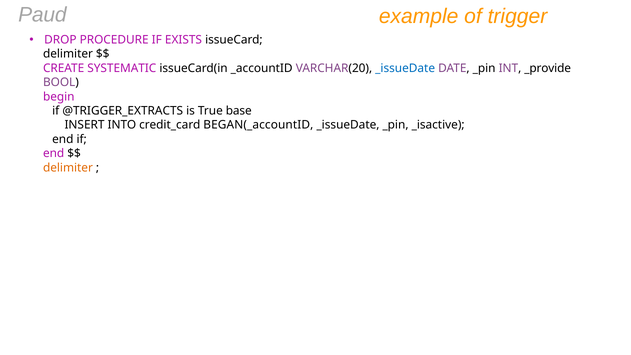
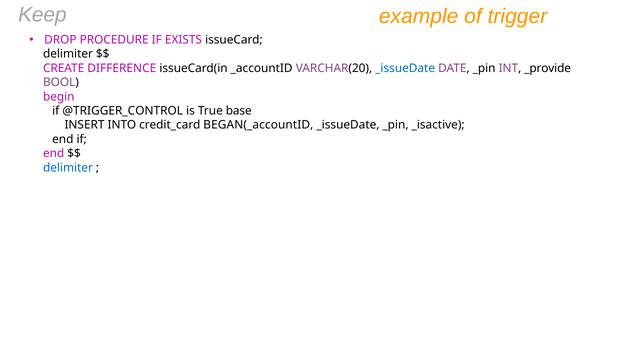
Paud: Paud -> Keep
SYSTEMATIC: SYSTEMATIC -> DIFFERENCE
@TRIGGER_EXTRACTS: @TRIGGER_EXTRACTS -> @TRIGGER_CONTROL
delimiter at (68, 168) colour: orange -> blue
